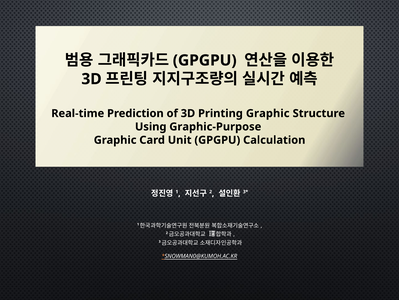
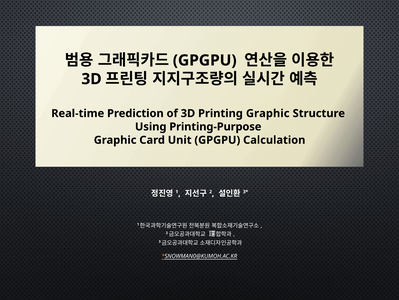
Graphic-Purpose: Graphic-Purpose -> Printing-Purpose
